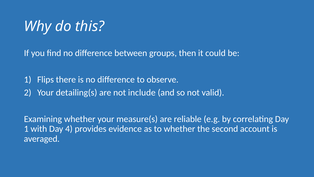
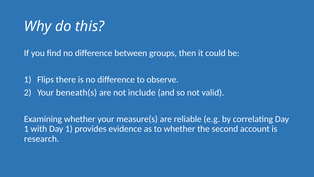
detailing(s: detailing(s -> beneath(s
with Day 4: 4 -> 1
averaged: averaged -> research
